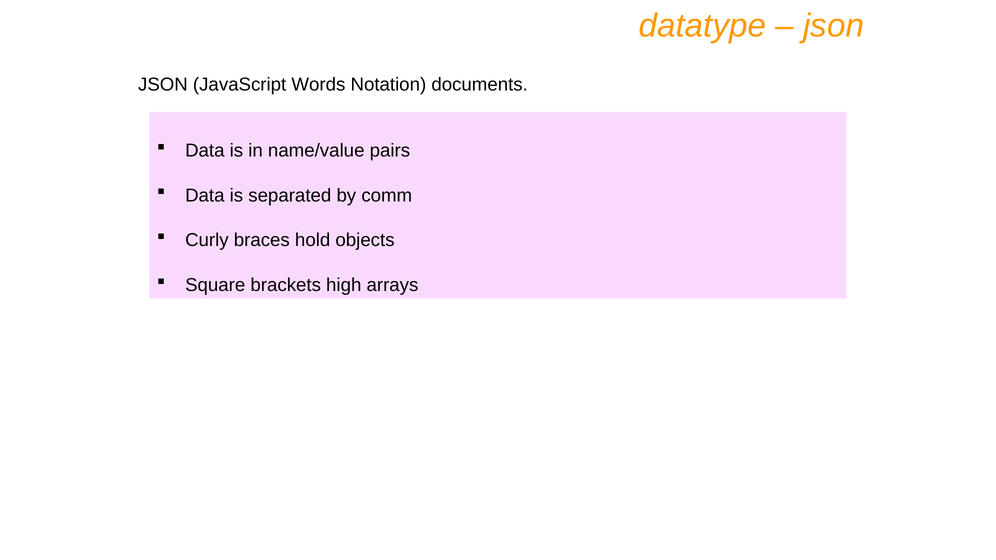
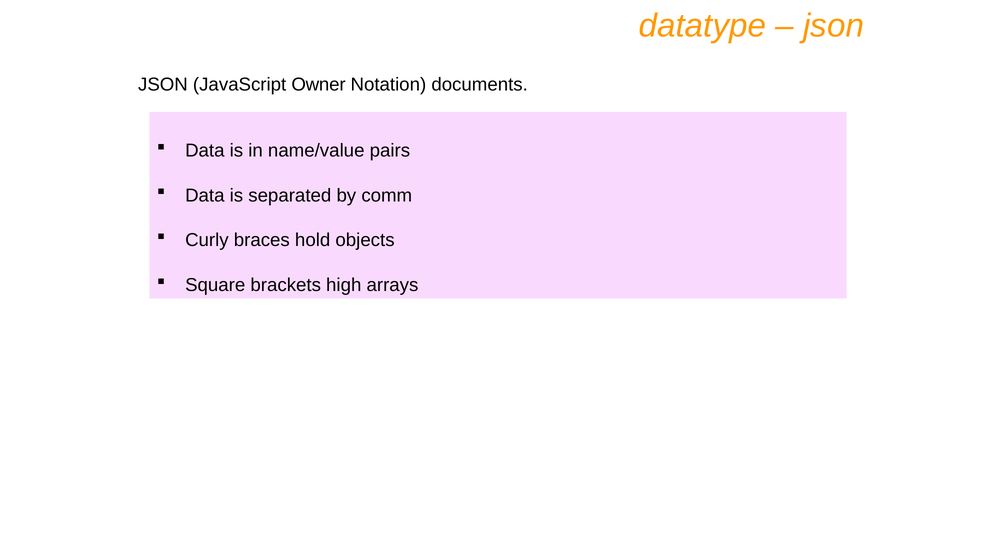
Words: Words -> Owner
